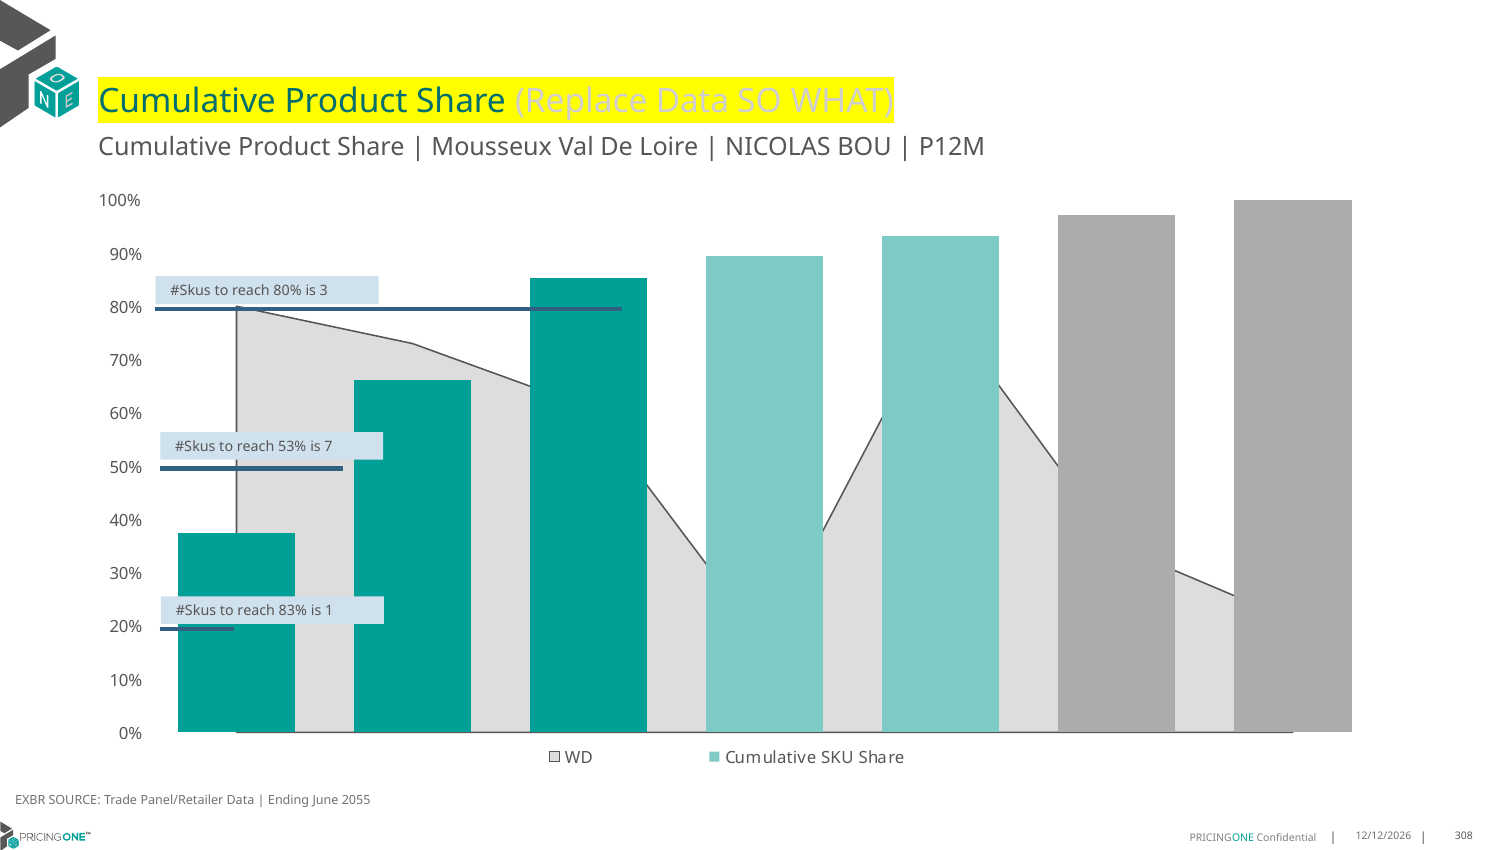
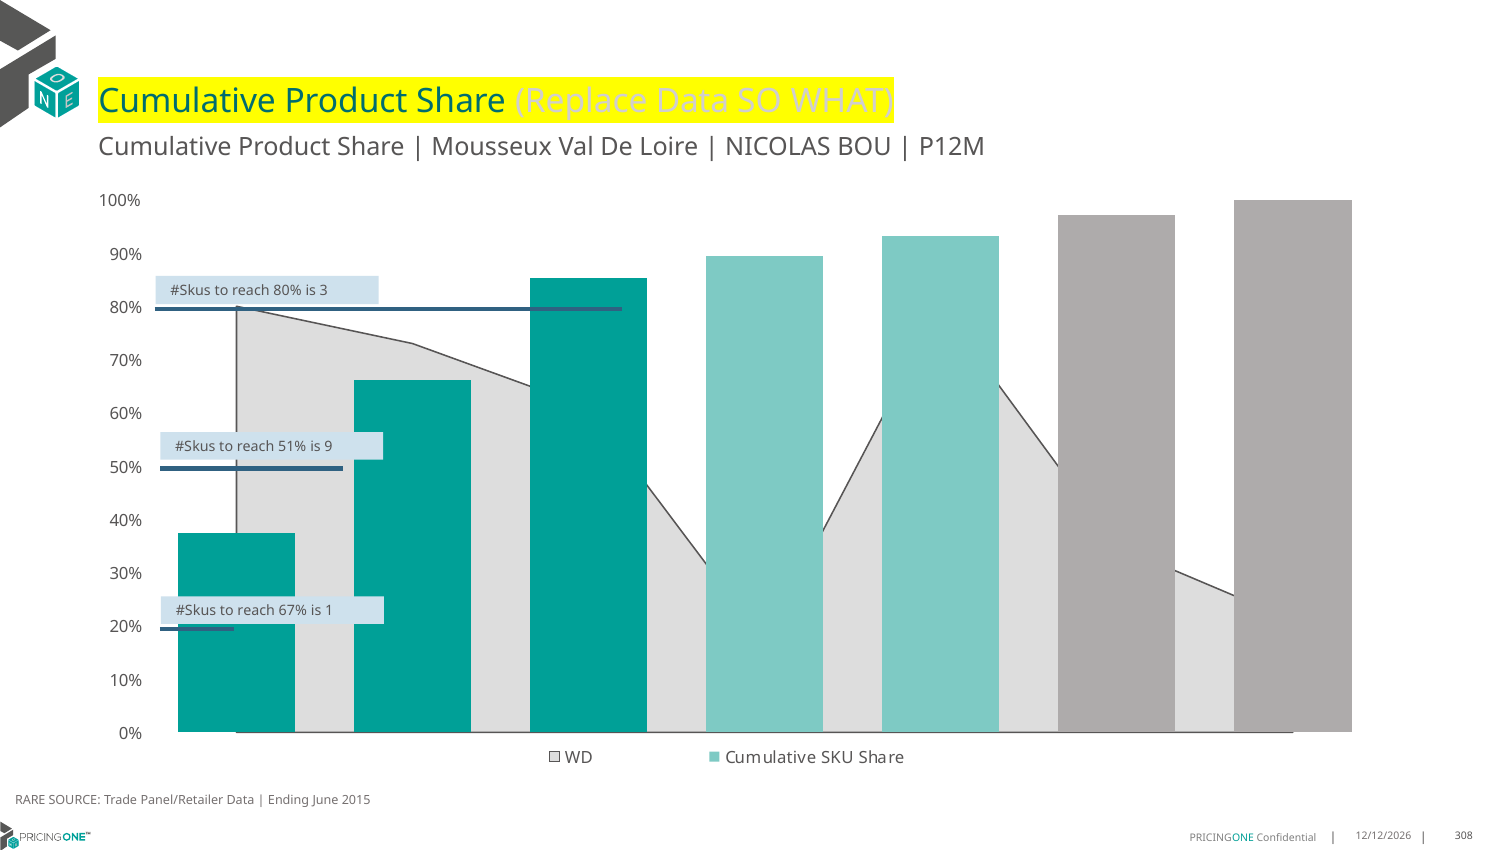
53%: 53% -> 51%
7: 7 -> 9
83%: 83% -> 67%
EXBR: EXBR -> RARE
2055: 2055 -> 2015
